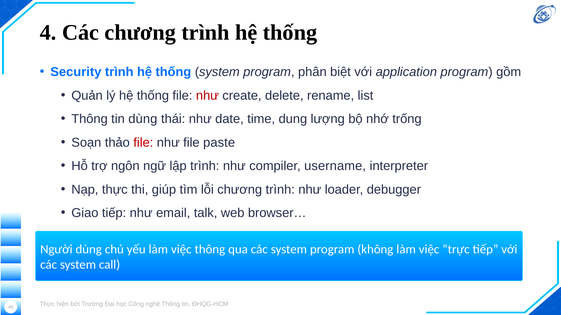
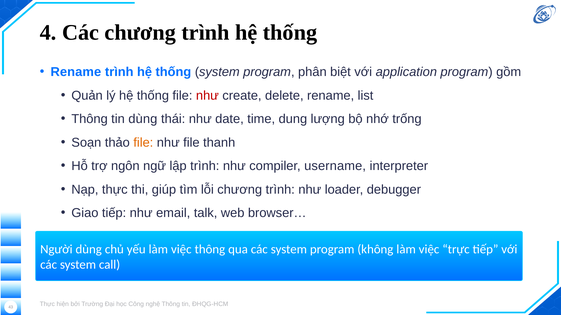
Security at (76, 72): Security -> Rename
file at (143, 143) colour: red -> orange
paste: paste -> thanh
